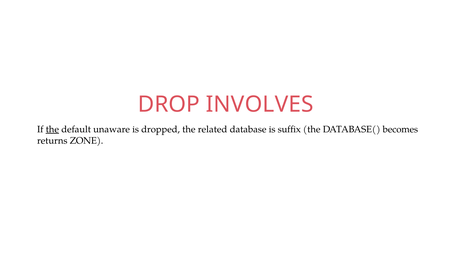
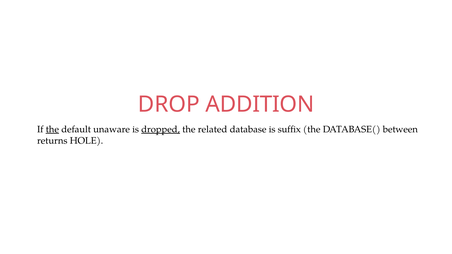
INVOLVES: INVOLVES -> ADDITION
dropped underline: none -> present
becomes: becomes -> between
ZONE: ZONE -> HOLE
